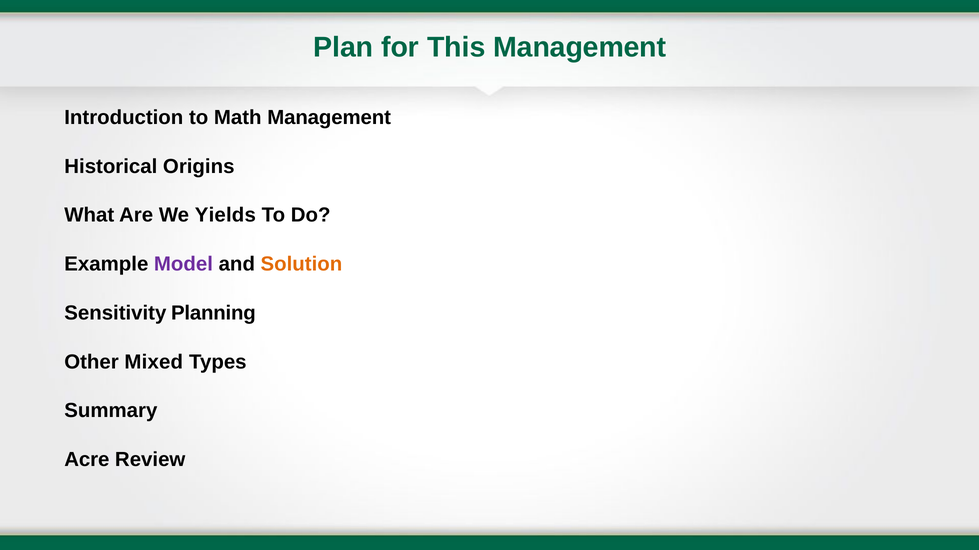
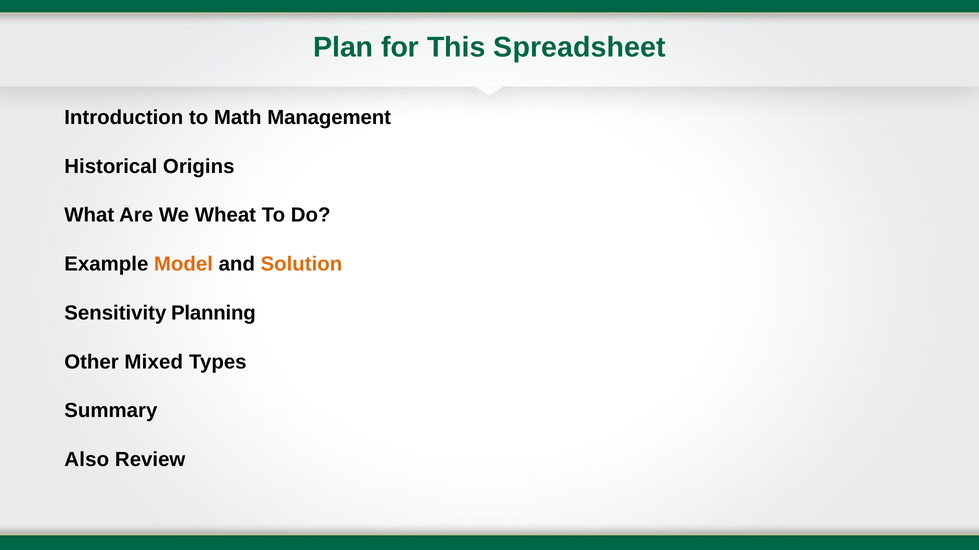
This Management: Management -> Spreadsheet
Yields: Yields -> Wheat
Model colour: purple -> orange
Acre: Acre -> Also
